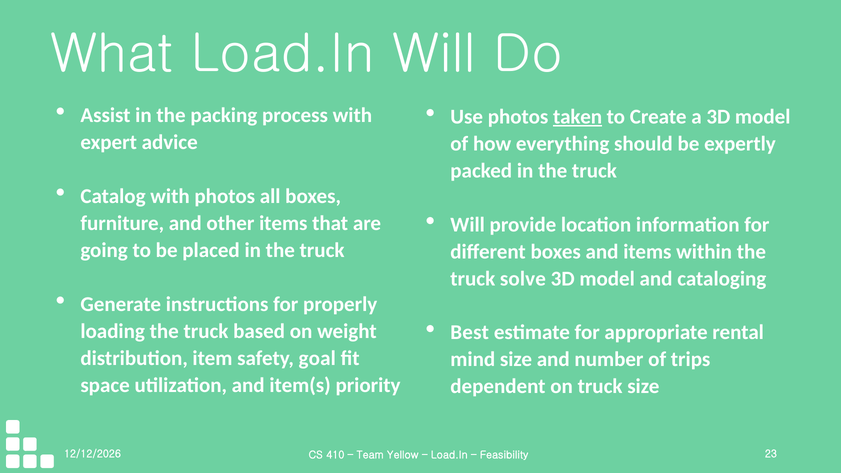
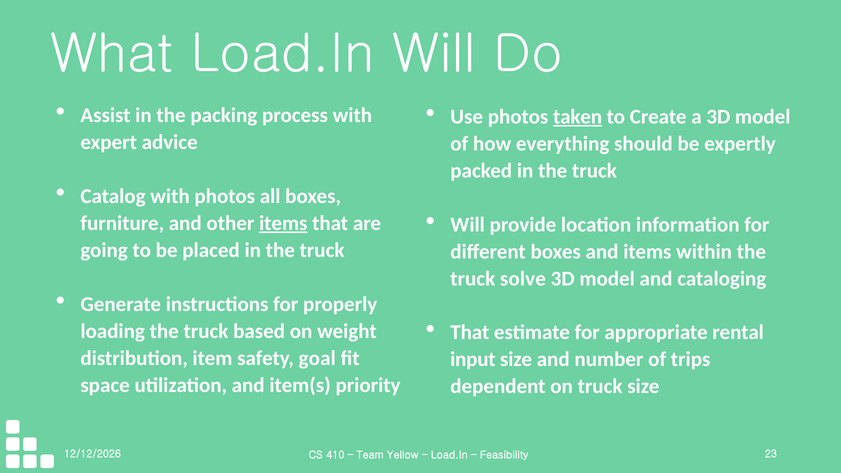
items at (283, 223) underline: none -> present
Best at (470, 333): Best -> That
mind: mind -> input
